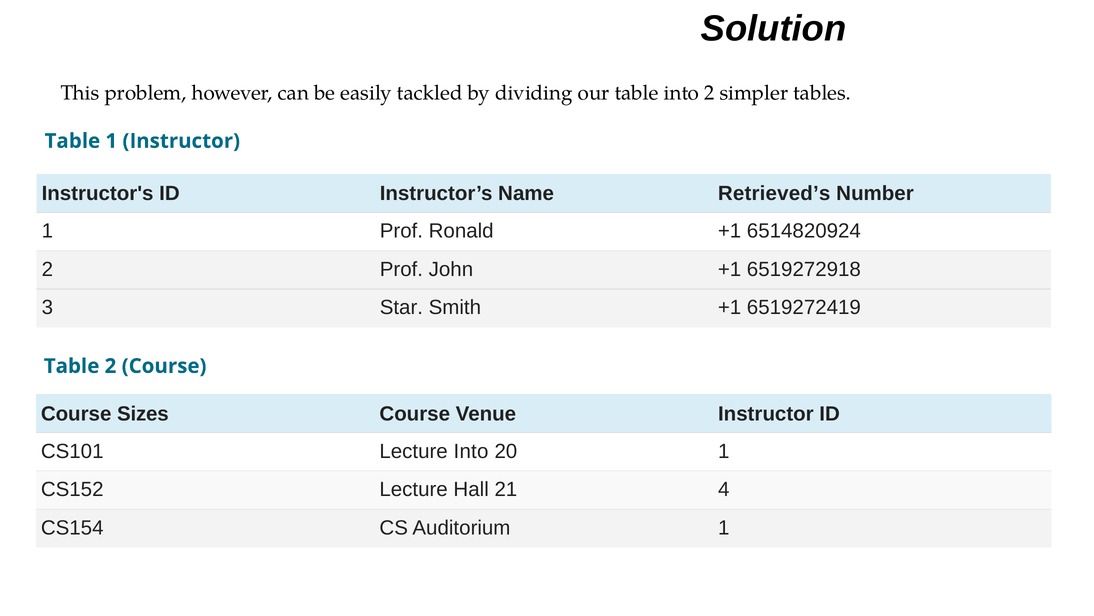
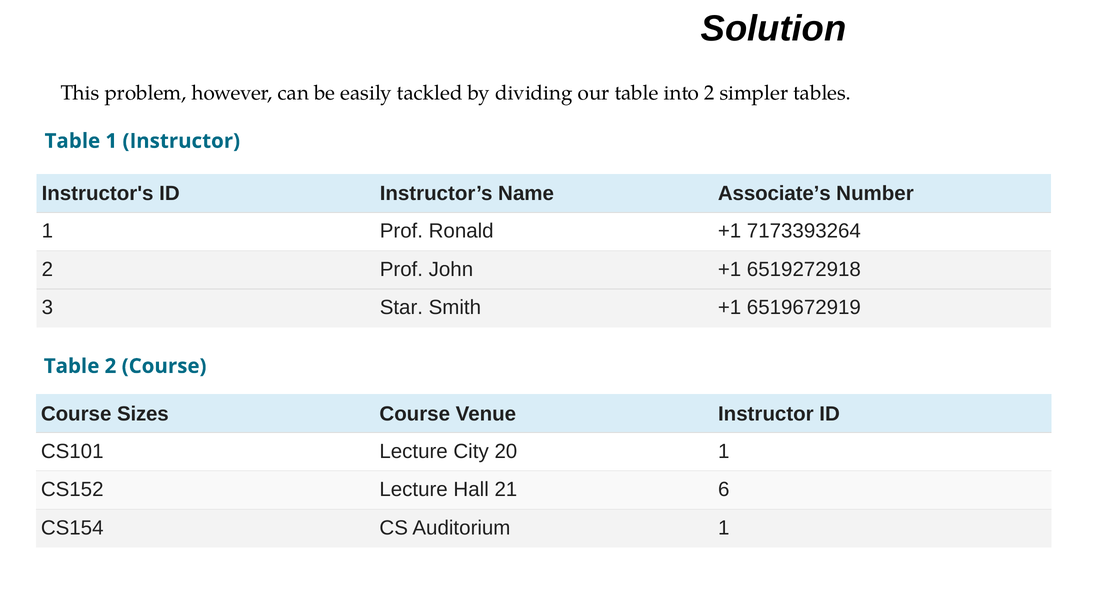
Retrieved’s: Retrieved’s -> Associate’s
6514820924: 6514820924 -> 7173393264
6519272419: 6519272419 -> 6519672919
Lecture Into: Into -> City
4: 4 -> 6
